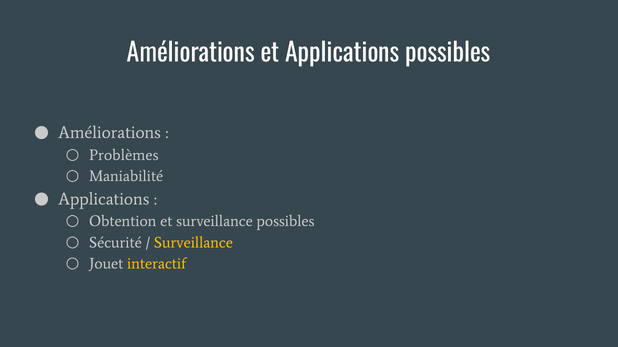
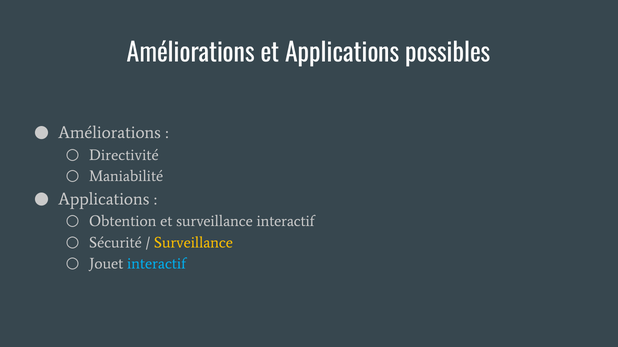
Problèmes: Problèmes -> Directivité
surveillance possibles: possibles -> interactif
interactif at (157, 264) colour: yellow -> light blue
